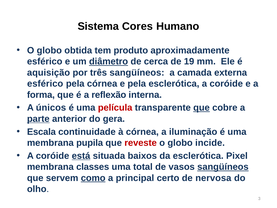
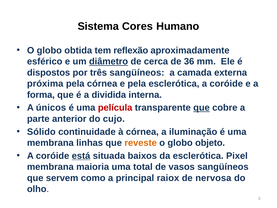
produto: produto -> reflexão
19: 19 -> 36
aquisição: aquisição -> dispostos
esférico at (45, 84): esférico -> próxima
reflexão: reflexão -> dividida
parte underline: present -> none
gera: gera -> cujo
Escala: Escala -> Sólido
pupila: pupila -> linhas
reveste colour: red -> orange
incide: incide -> objeto
classes: classes -> maioria
sangüíneos at (223, 167) underline: present -> none
como underline: present -> none
certo: certo -> raiox
